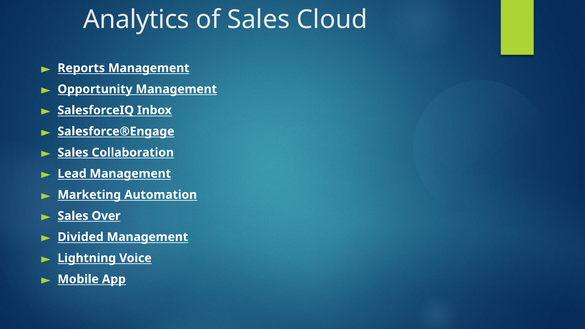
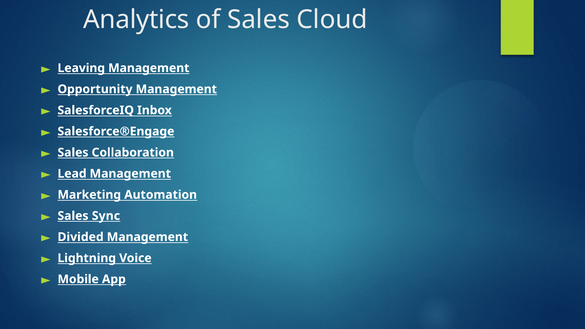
Reports: Reports -> Leaving
Over: Over -> Sync
